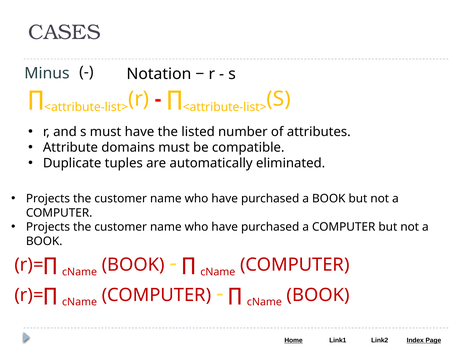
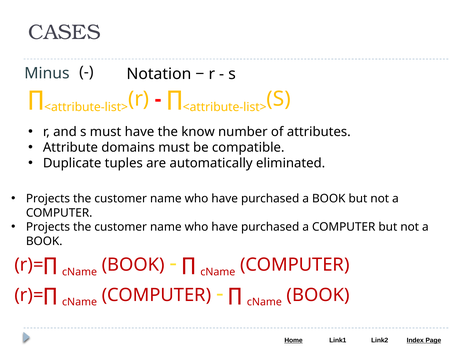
listed: listed -> know
